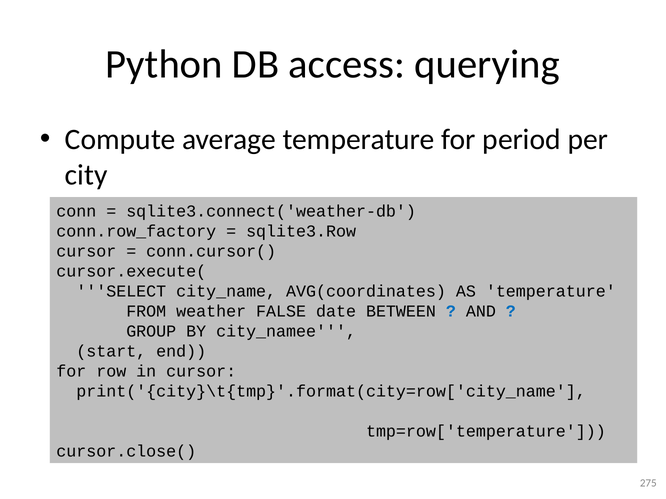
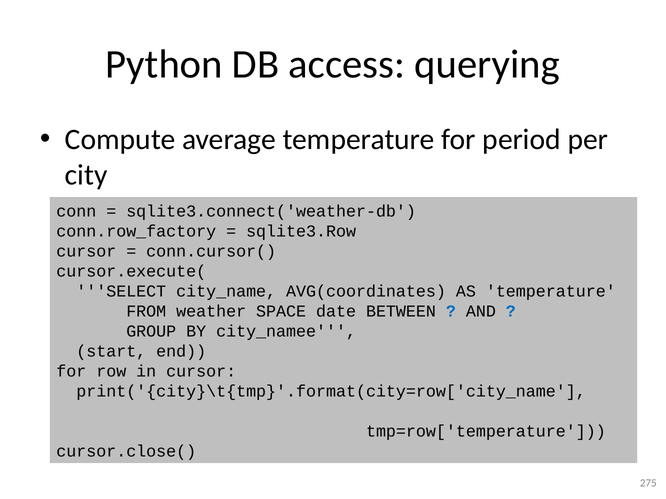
FALSE: FALSE -> SPACE
